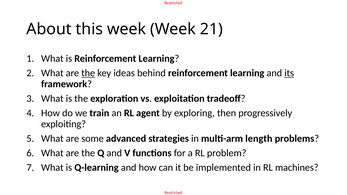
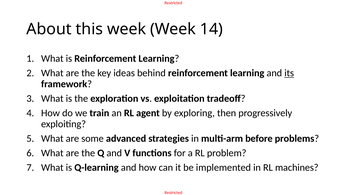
21: 21 -> 14
the at (88, 73) underline: present -> none
length: length -> before
